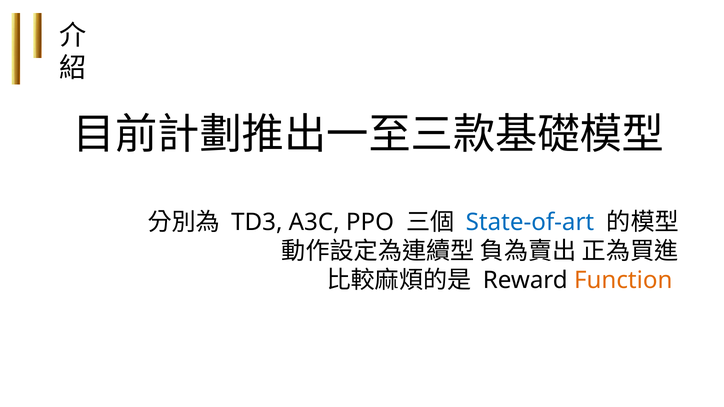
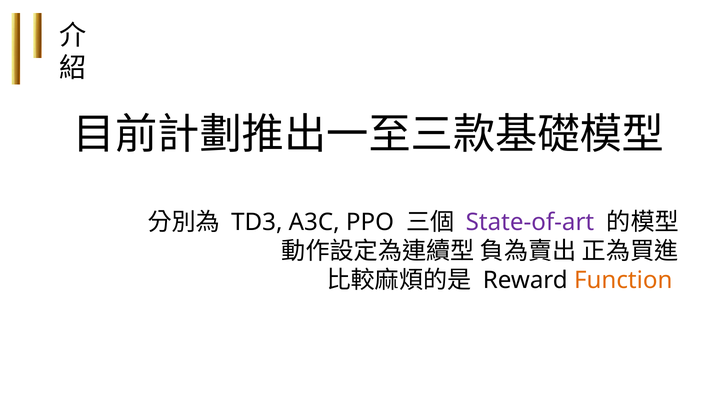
State-of-art colour: blue -> purple
